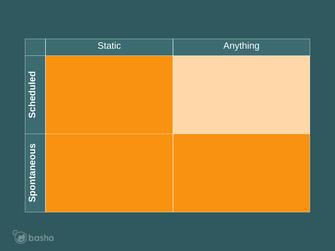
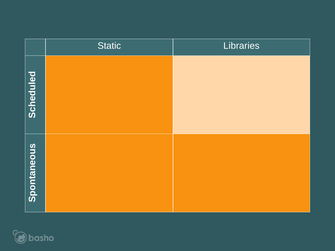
Anything: Anything -> Libraries
